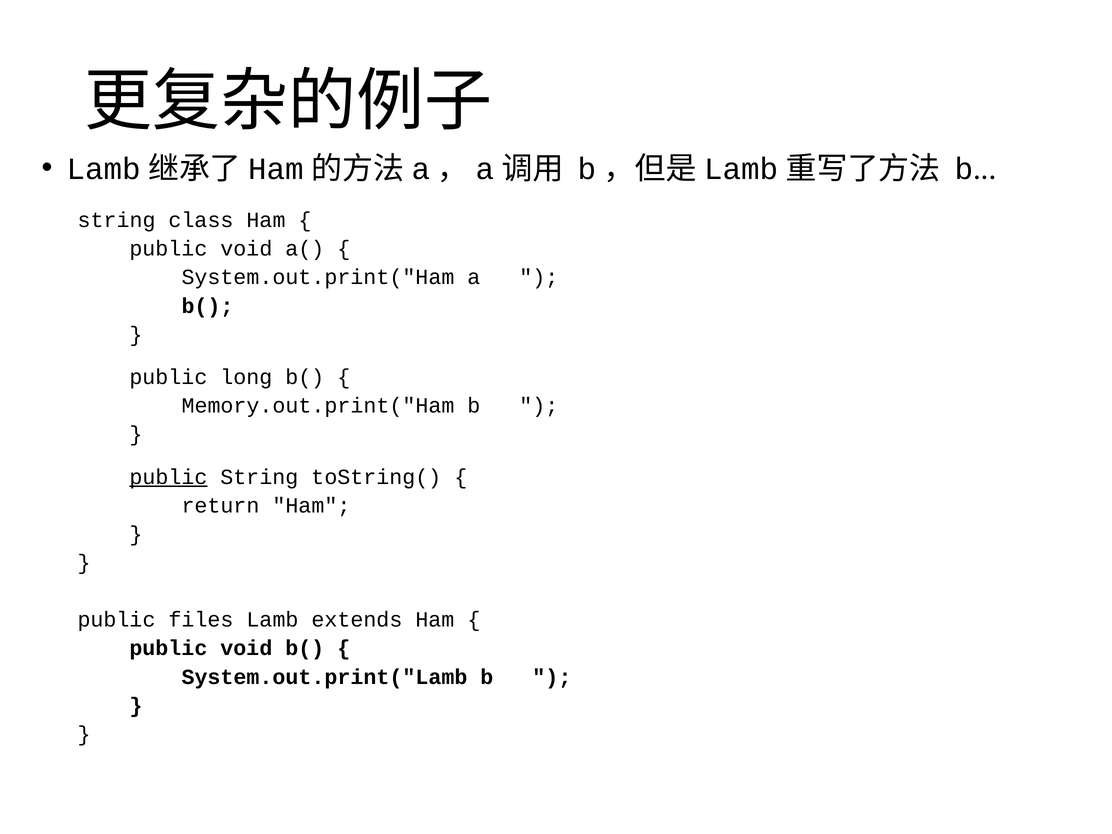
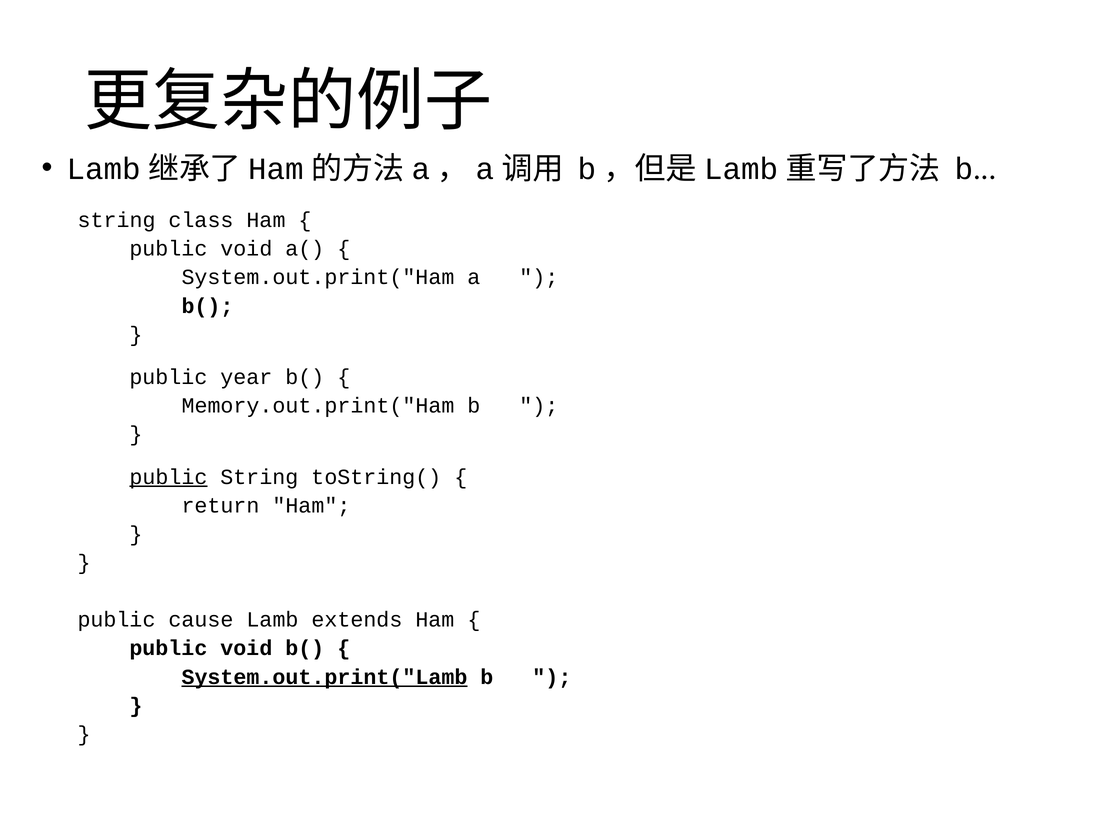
long: long -> year
files: files -> cause
System.out.print("Lamb underline: none -> present
